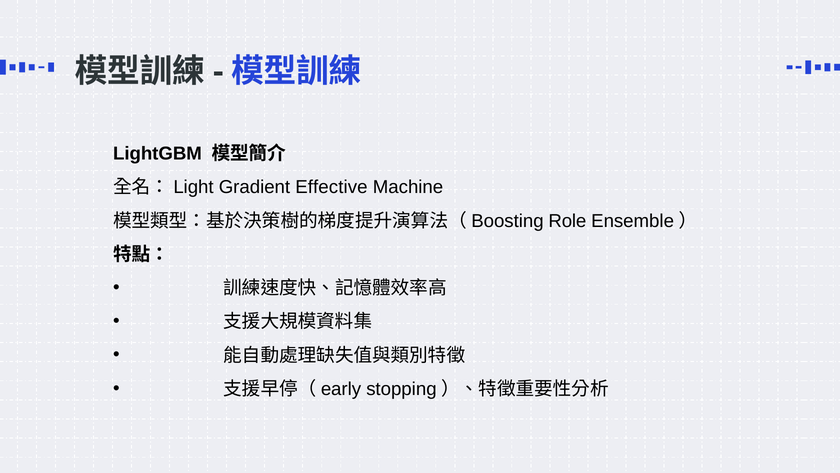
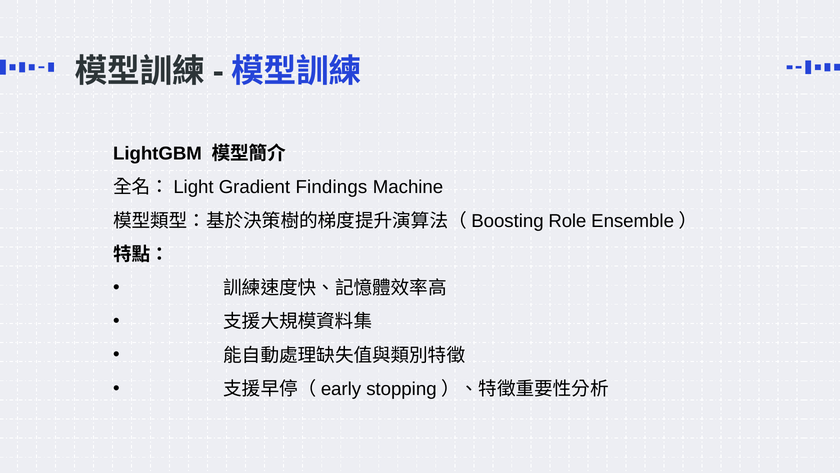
Effective: Effective -> Findings
